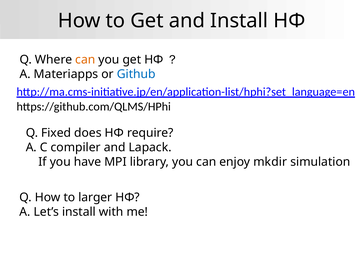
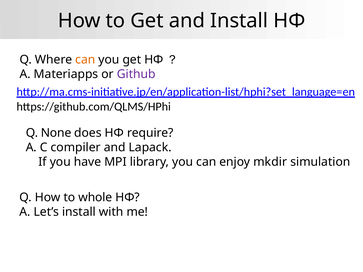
Github colour: blue -> purple
Fixed: Fixed -> None
larger: larger -> whole
